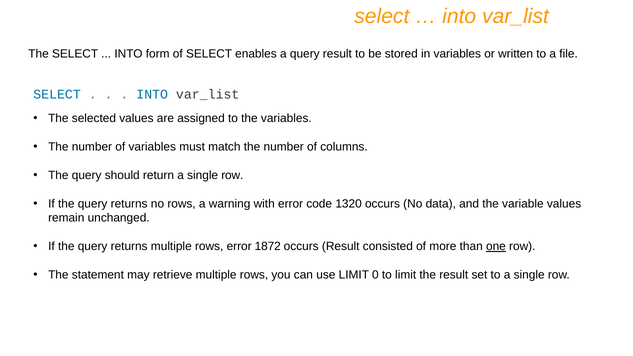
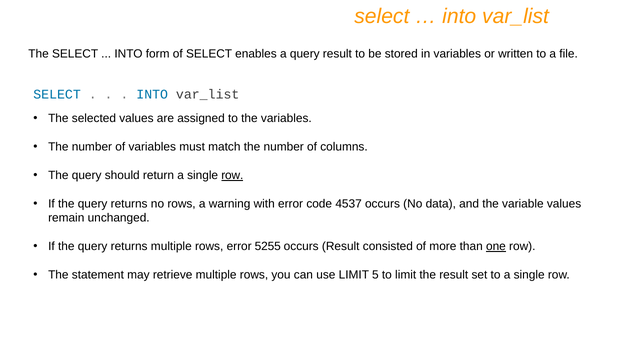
row at (232, 175) underline: none -> present
1320: 1320 -> 4537
1872: 1872 -> 5255
0: 0 -> 5
